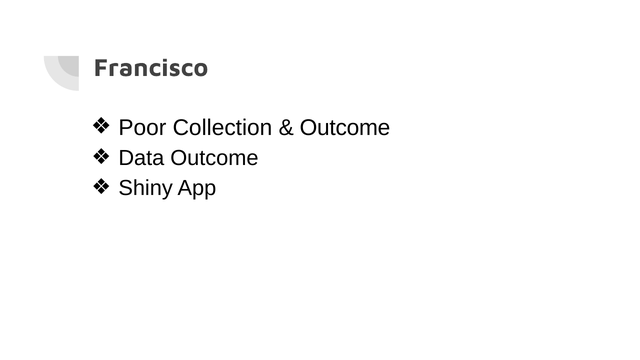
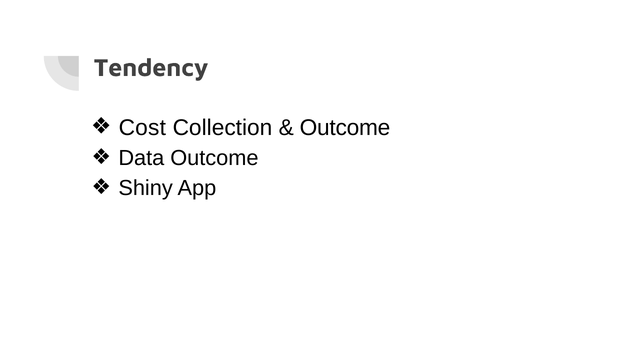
Francisco: Francisco -> Tendency
Poor: Poor -> Cost
